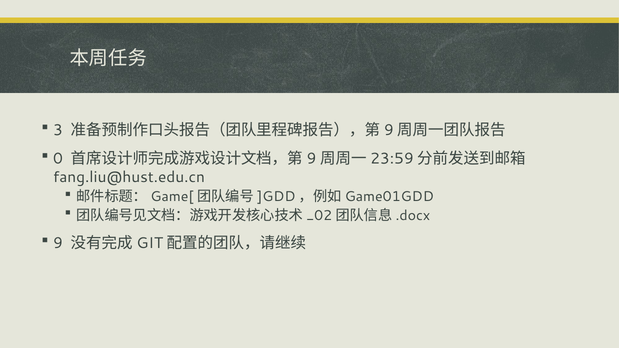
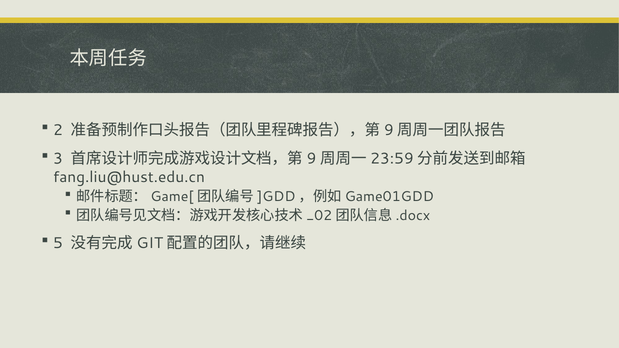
3: 3 -> 2
0: 0 -> 3
9: 9 -> 5
